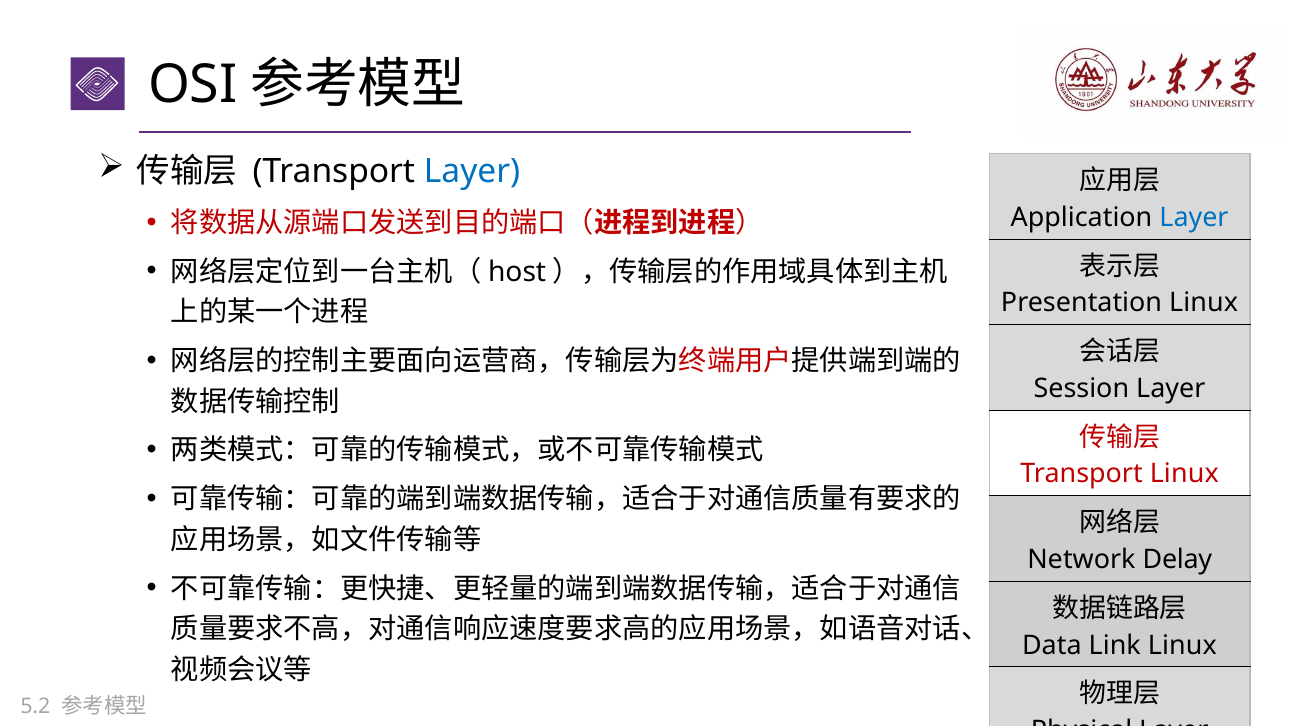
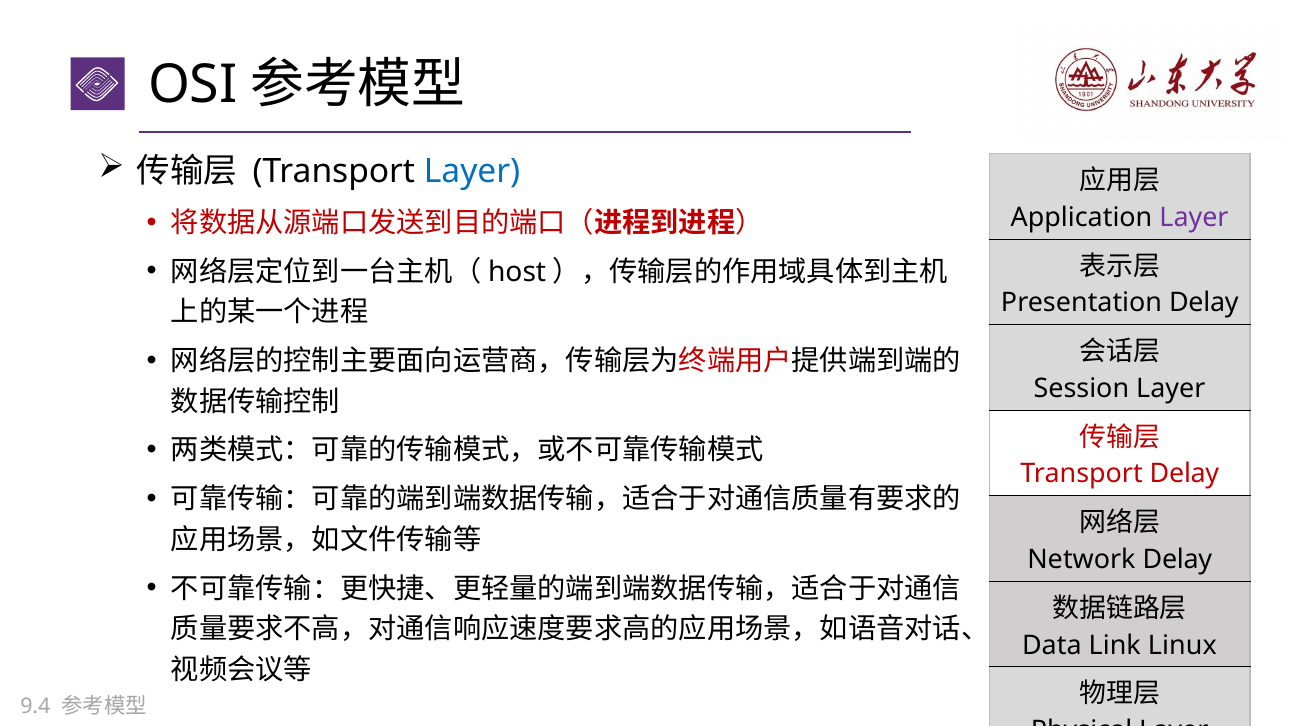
Layer at (1194, 217) colour: blue -> purple
Presentation Linux: Linux -> Delay
Transport Linux: Linux -> Delay
5.2: 5.2 -> 9.4
